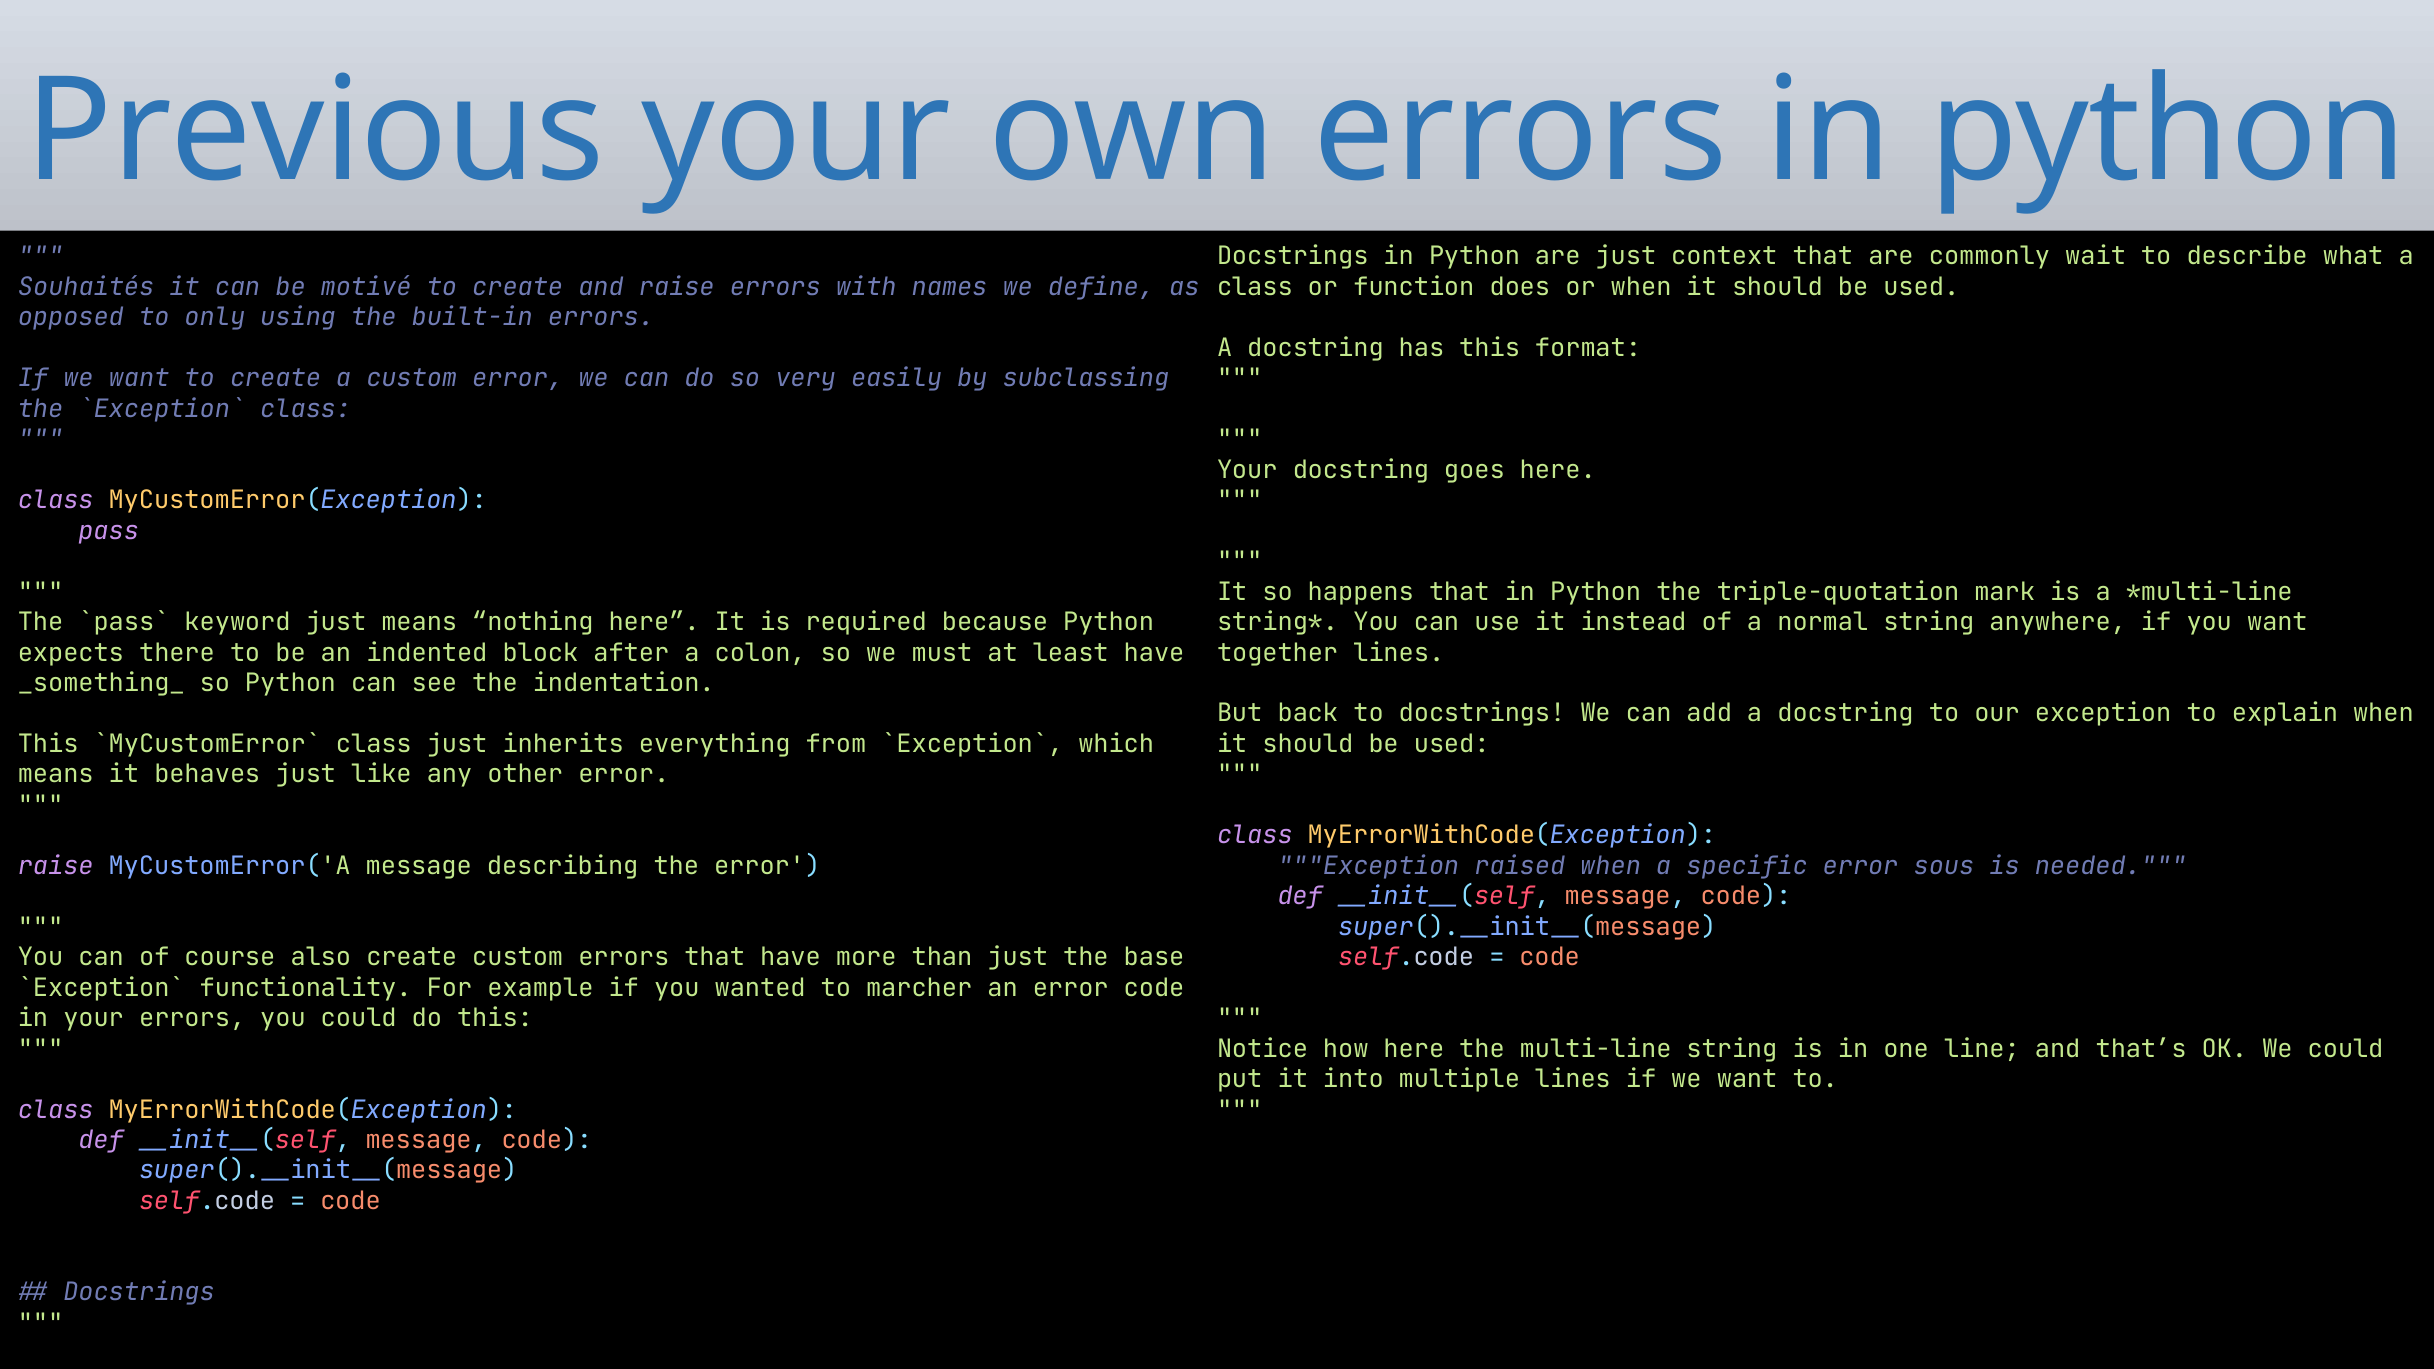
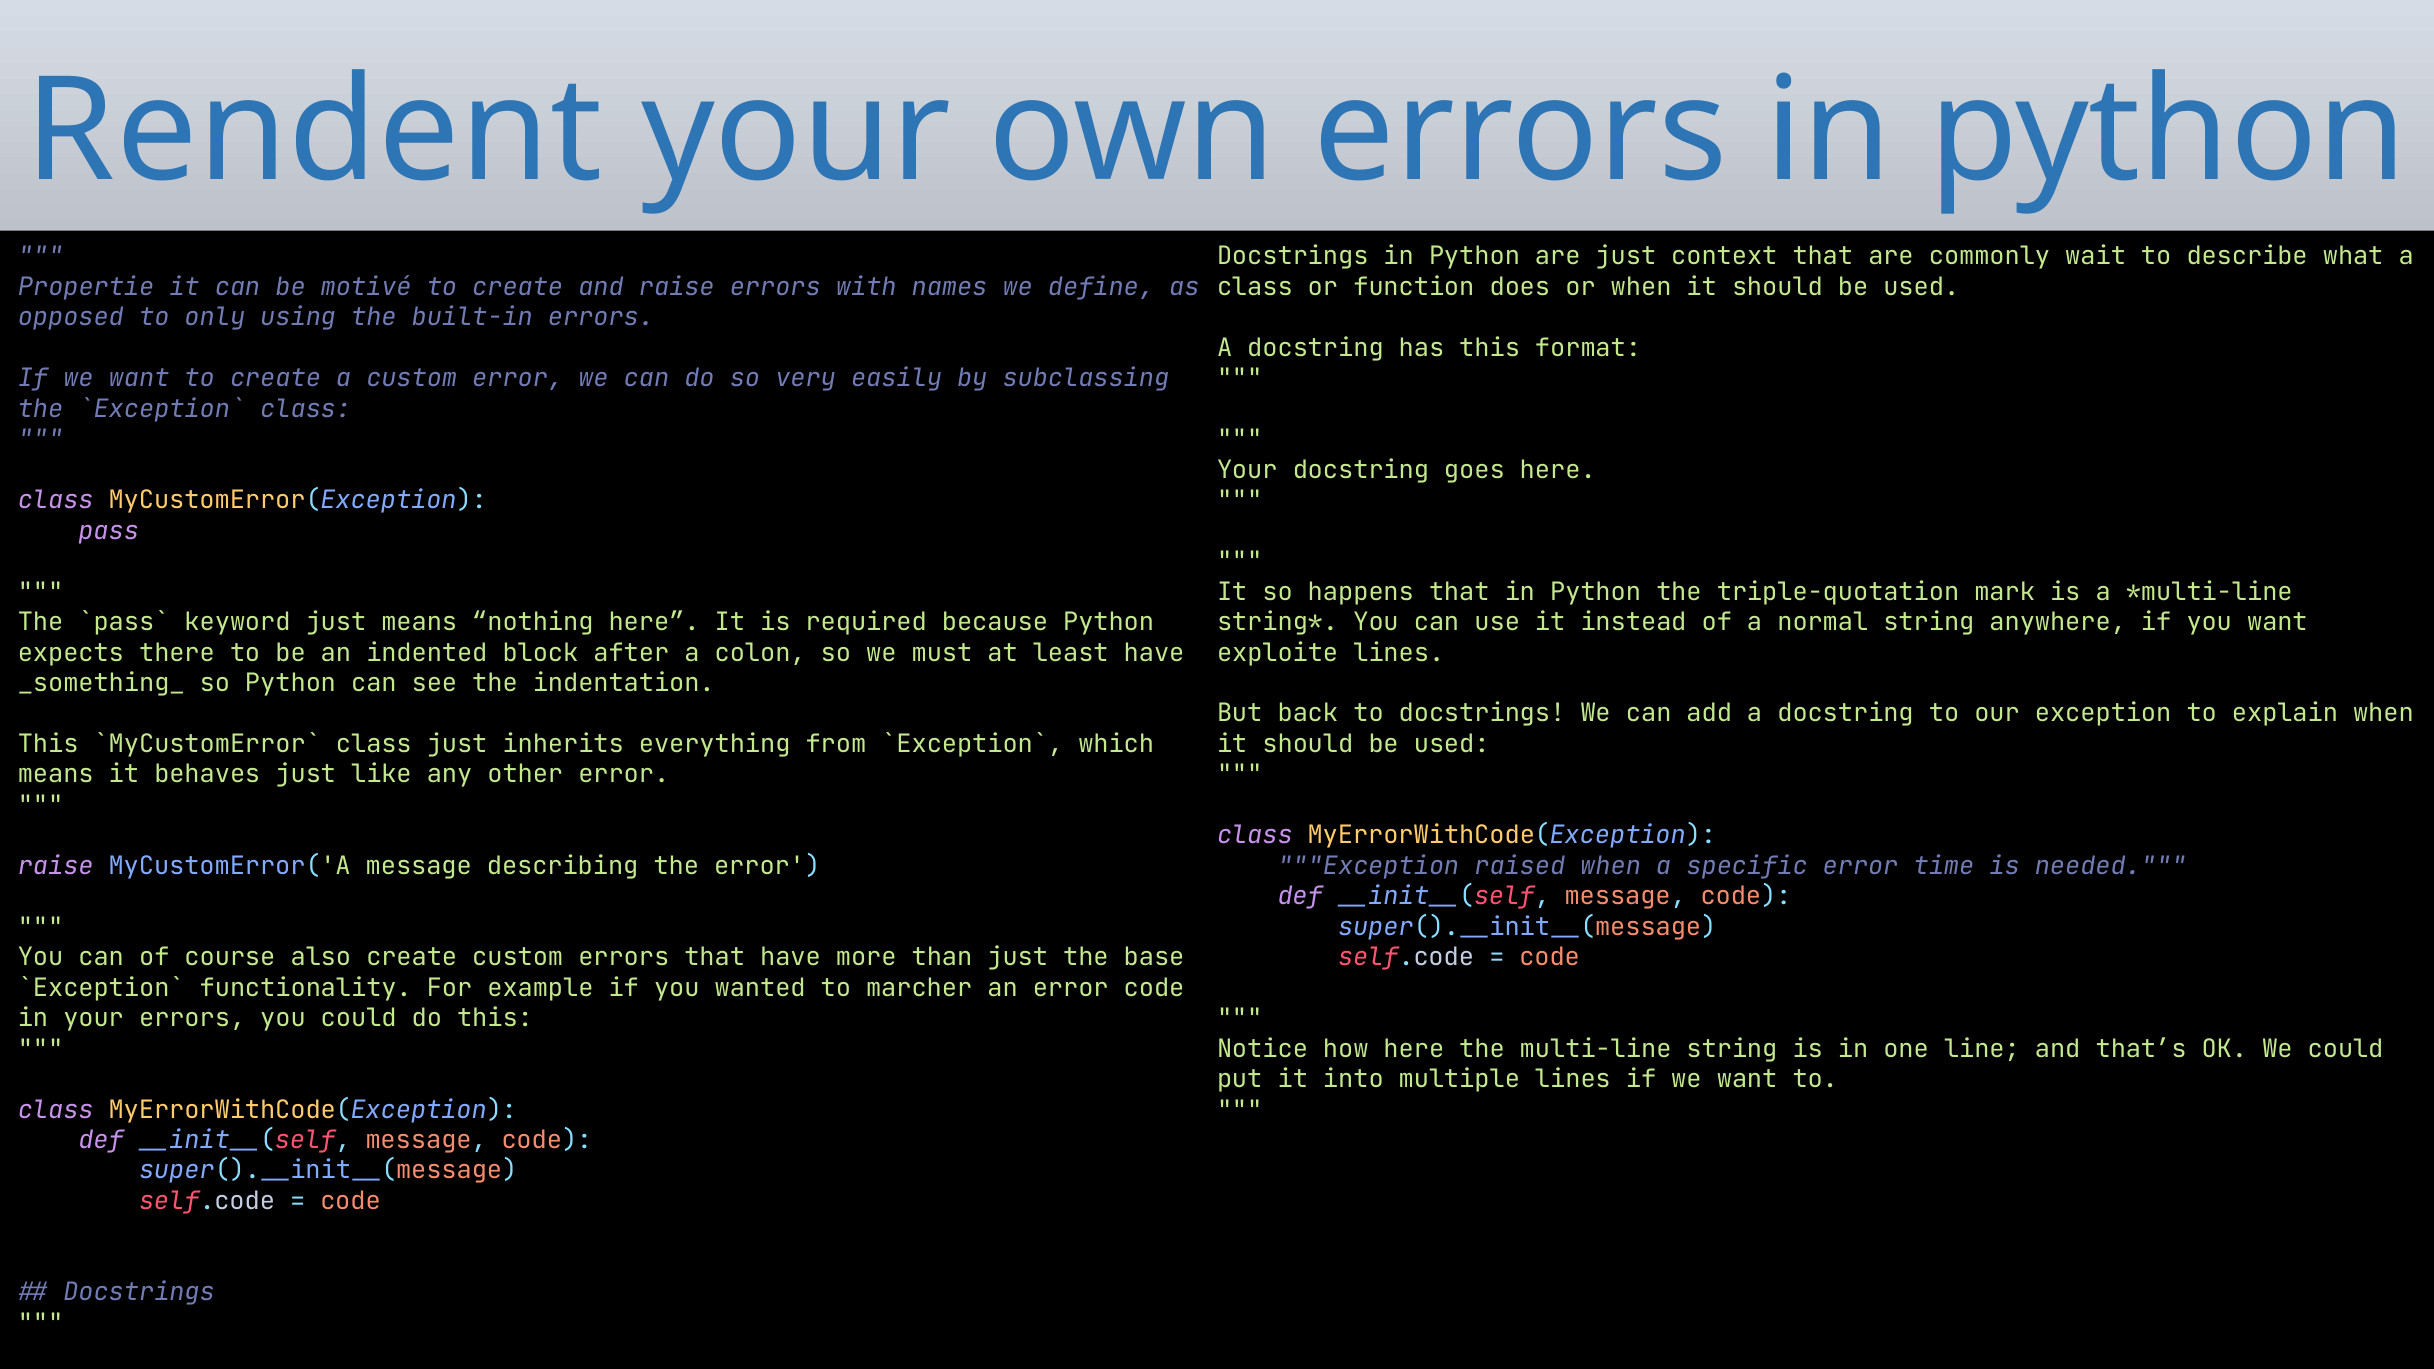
Previous: Previous -> Rendent
Souhaités: Souhaités -> Propertie
together: together -> exploite
sous: sous -> time
